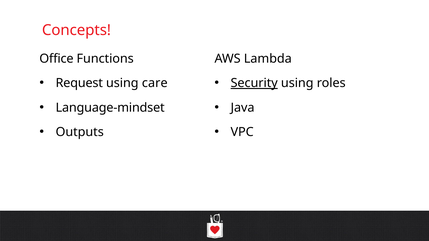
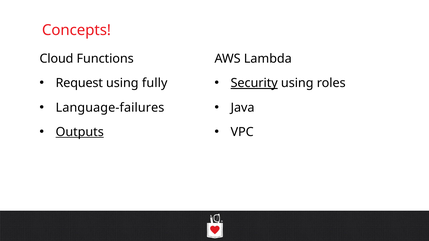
Office: Office -> Cloud
care: care -> fully
Language-mindset: Language-mindset -> Language-failures
Outputs underline: none -> present
